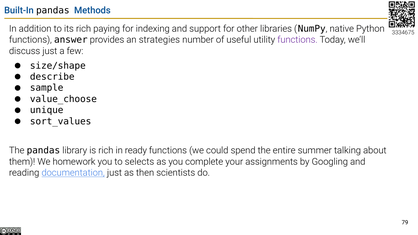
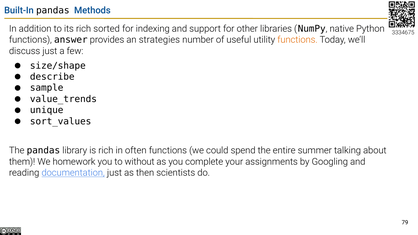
paying: paying -> sorted
functions at (297, 40) colour: purple -> orange
value_choose: value_choose -> value_trends
ready: ready -> often
selects: selects -> without
